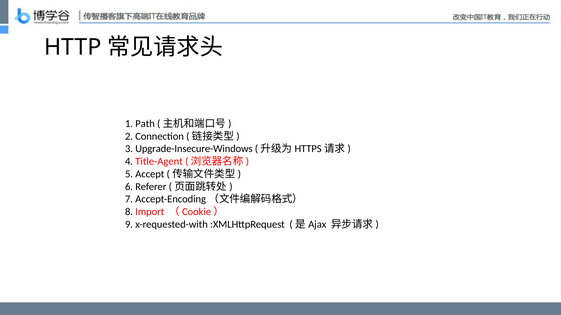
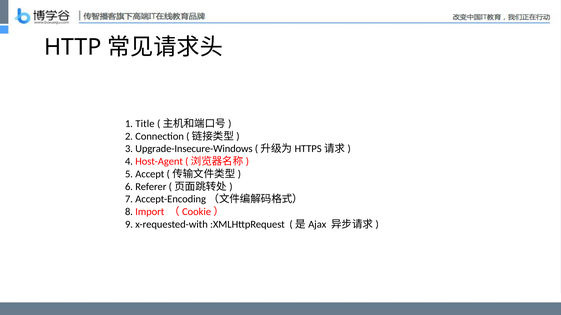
Path: Path -> Title
Title-Agent: Title-Agent -> Host-Agent
